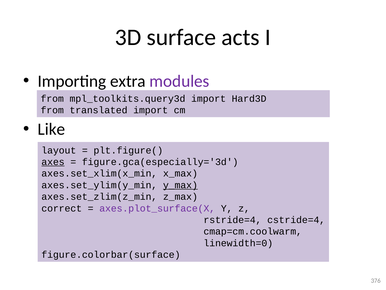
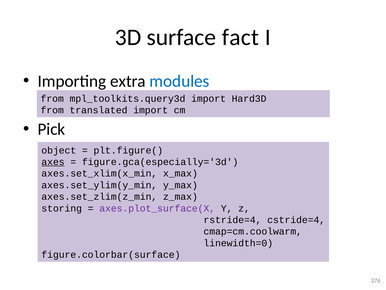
acts: acts -> fact
modules colour: purple -> blue
Like: Like -> Pick
layout: layout -> object
y_max underline: present -> none
correct: correct -> storing
